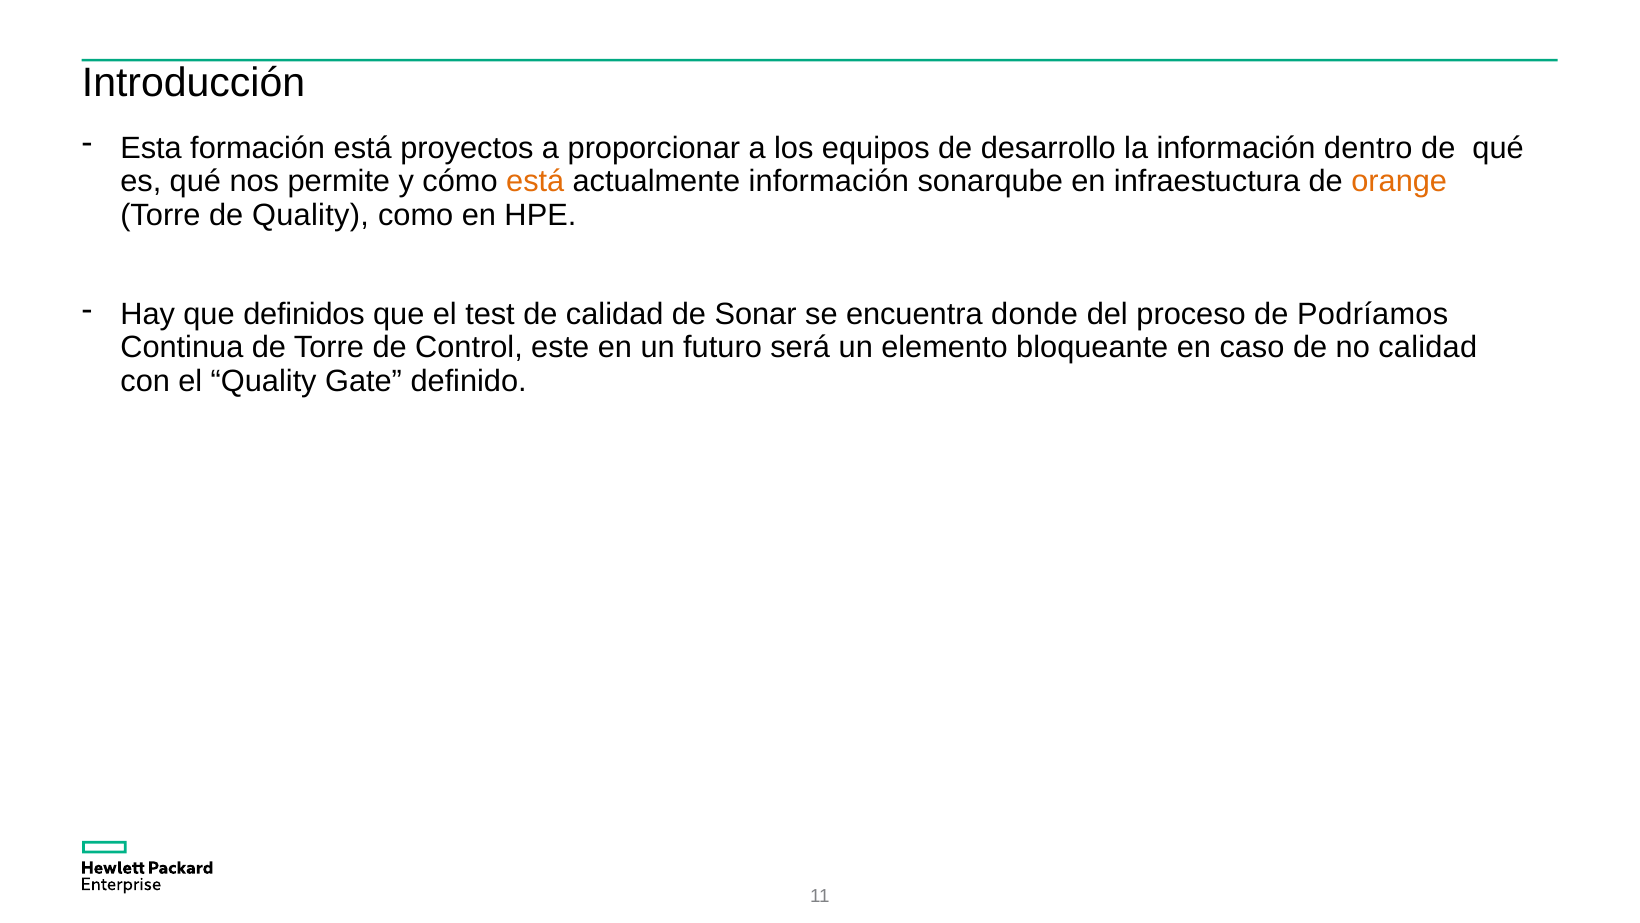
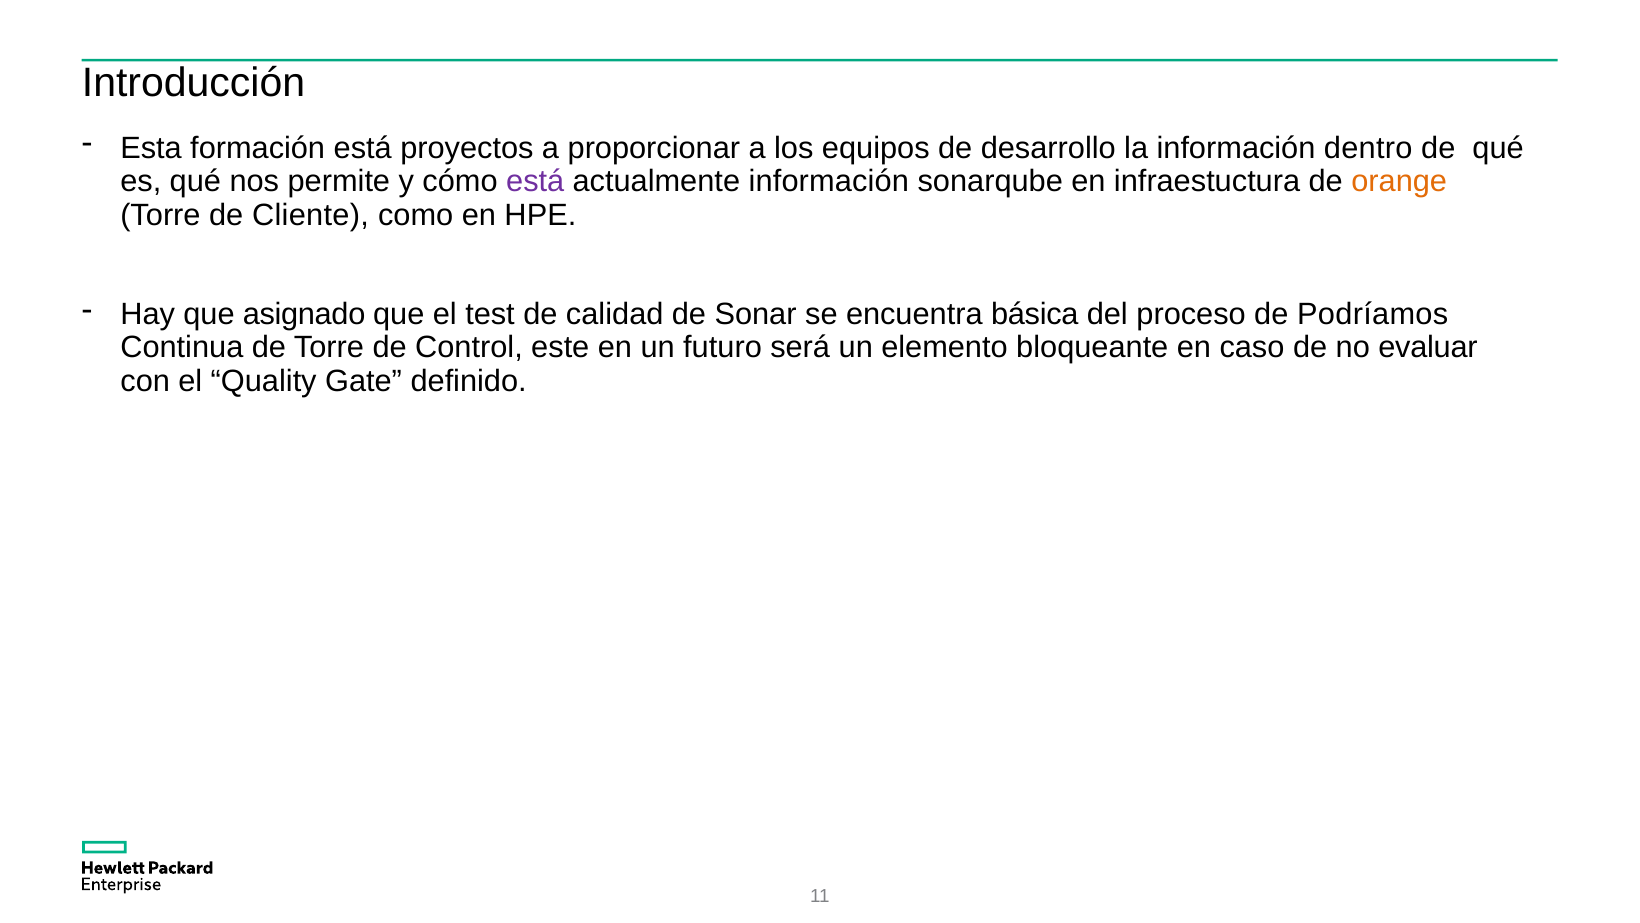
está at (535, 182) colour: orange -> purple
de Quality: Quality -> Cliente
definidos: definidos -> asignado
donde: donde -> básica
no calidad: calidad -> evaluar
